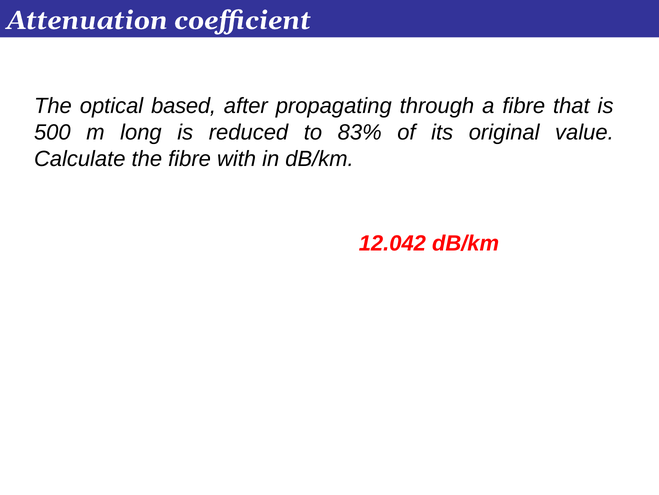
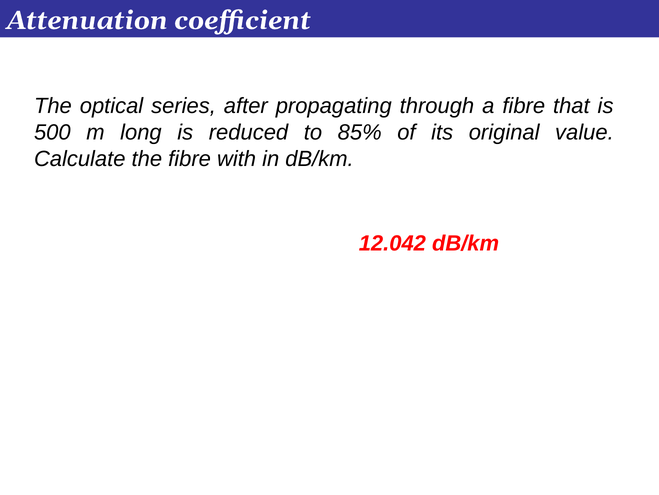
based: based -> series
83%: 83% -> 85%
